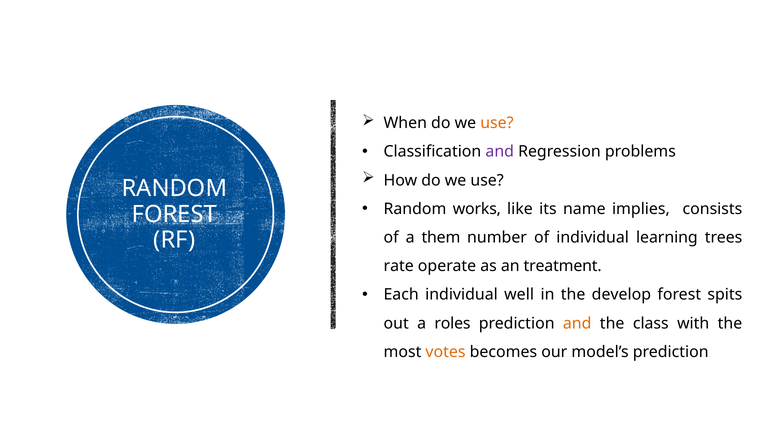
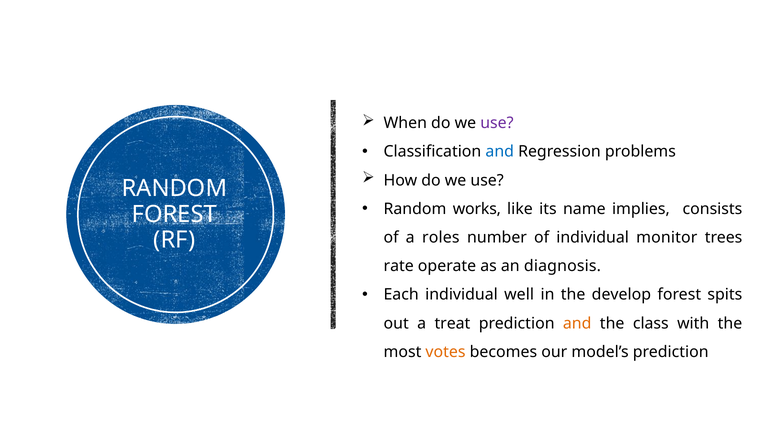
use at (497, 123) colour: orange -> purple
and at (500, 152) colour: purple -> blue
them: them -> roles
learning: learning -> monitor
treatment: treatment -> diagnosis
roles: roles -> treat
